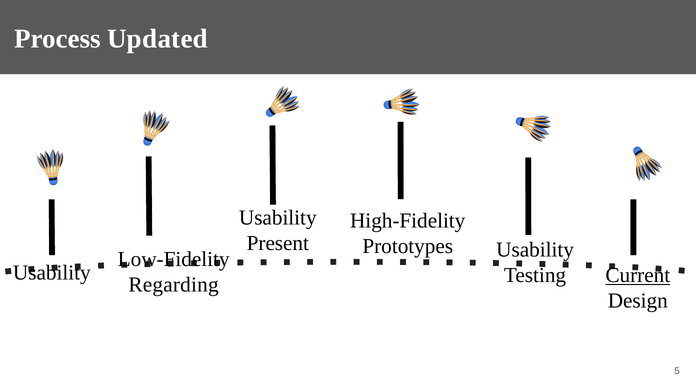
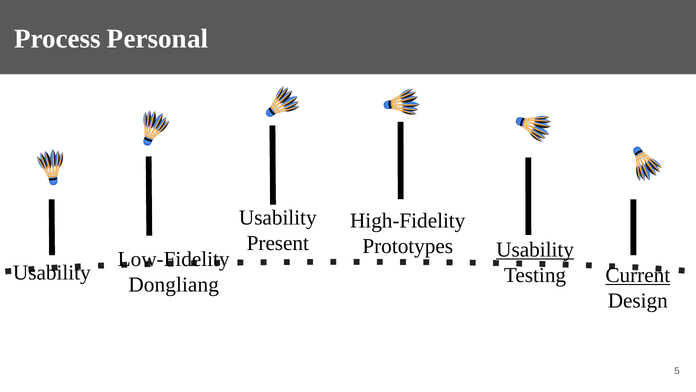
Updated: Updated -> Personal
Usability at (535, 250) underline: none -> present
Regarding: Regarding -> Dongliang
